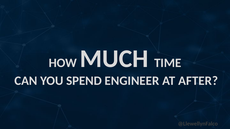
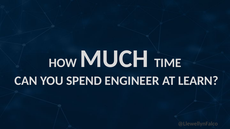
AFTER: AFTER -> LEARN
